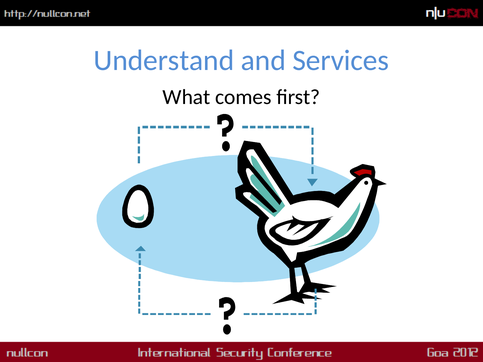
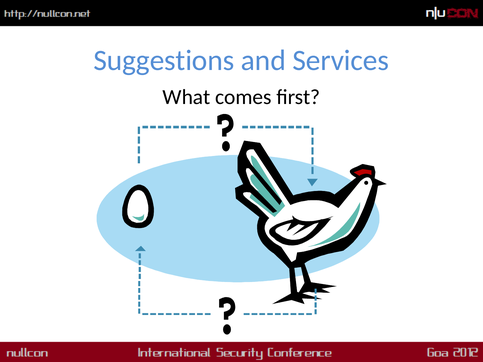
Understand: Understand -> Suggestions
